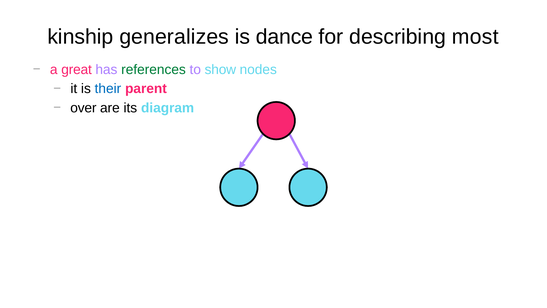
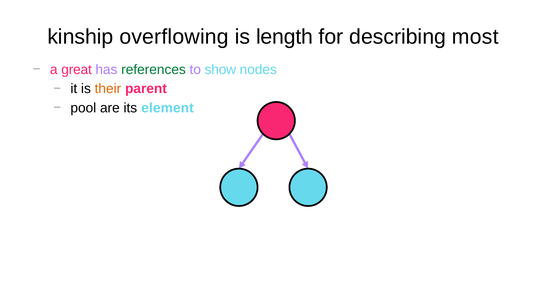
generalizes: generalizes -> overflowing
dance: dance -> length
their colour: blue -> orange
over: over -> pool
diagram: diagram -> element
